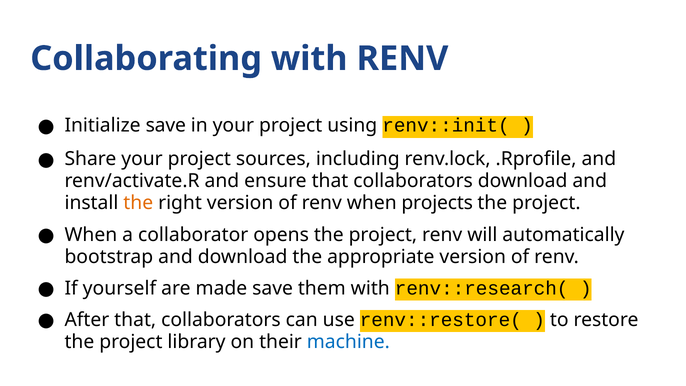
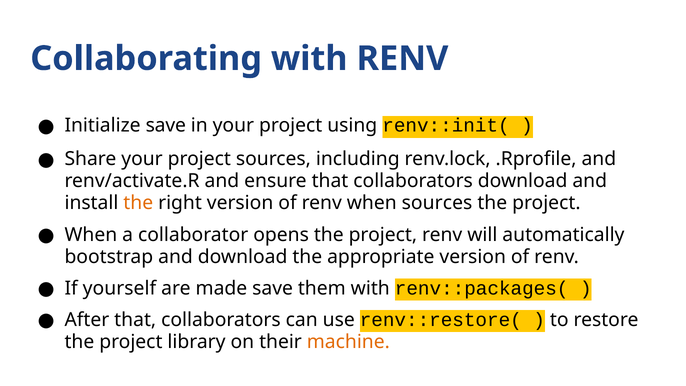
when projects: projects -> sources
renv::research(: renv::research( -> renv::packages(
machine colour: blue -> orange
